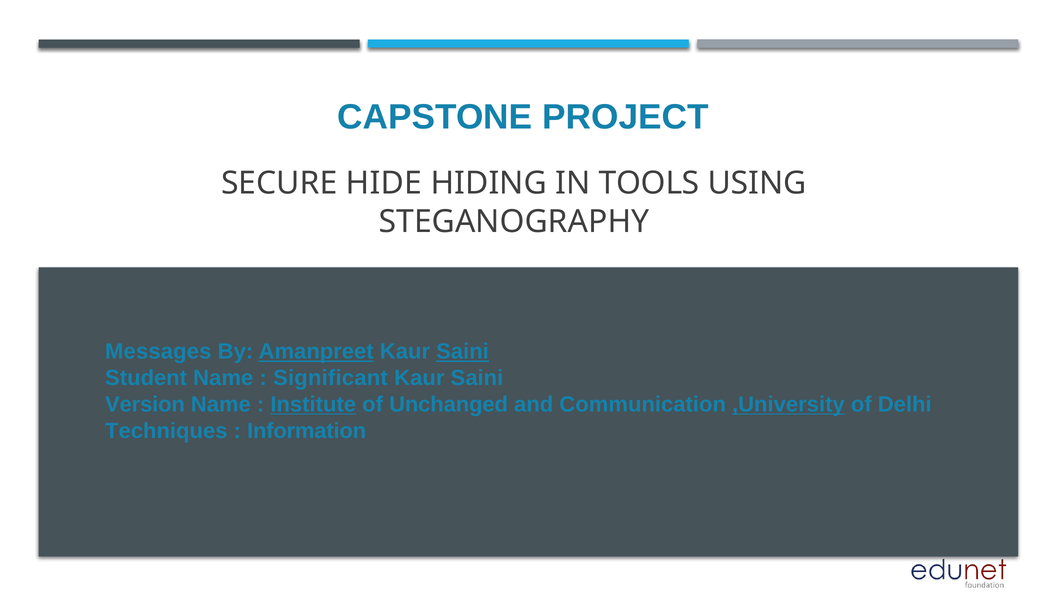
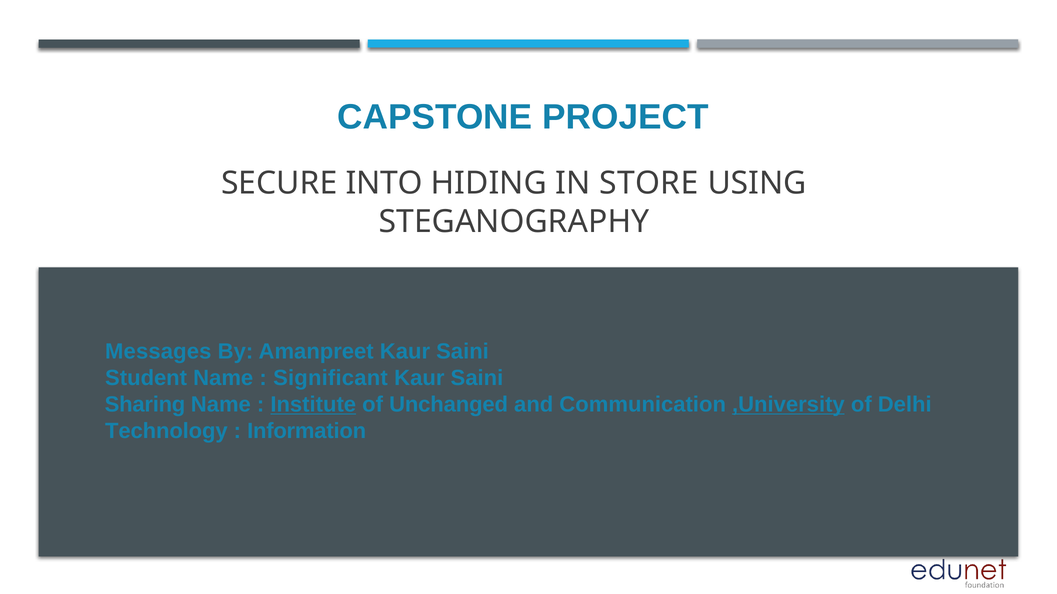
HIDE: HIDE -> INTO
TOOLS: TOOLS -> STORE
Amanpreet underline: present -> none
Saini at (463, 352) underline: present -> none
Version: Version -> Sharing
Techniques: Techniques -> Technology
